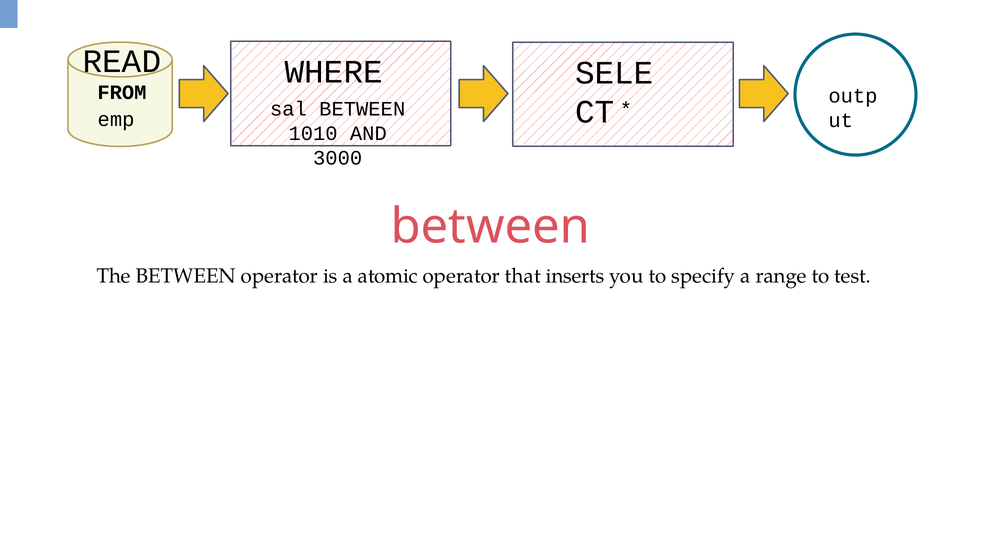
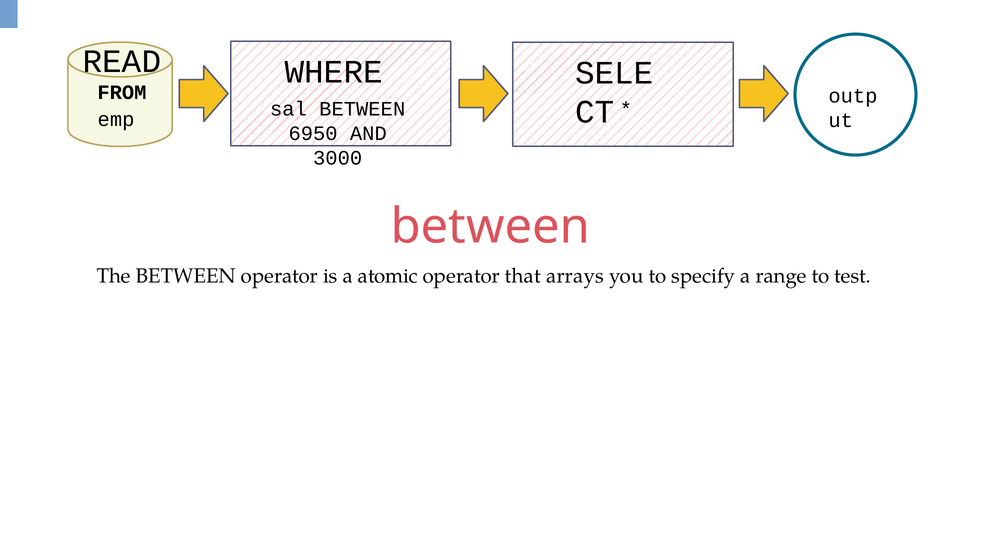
1010: 1010 -> 6950
inserts: inserts -> arrays
